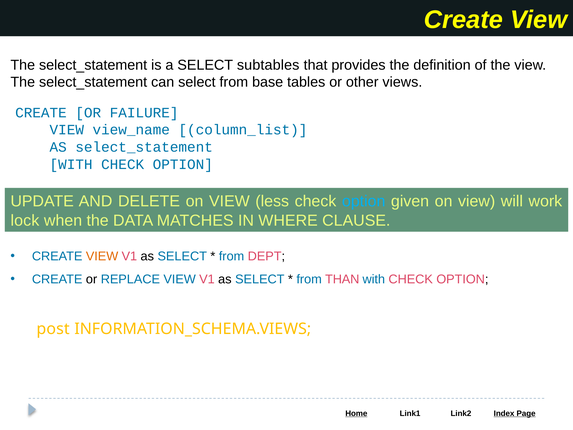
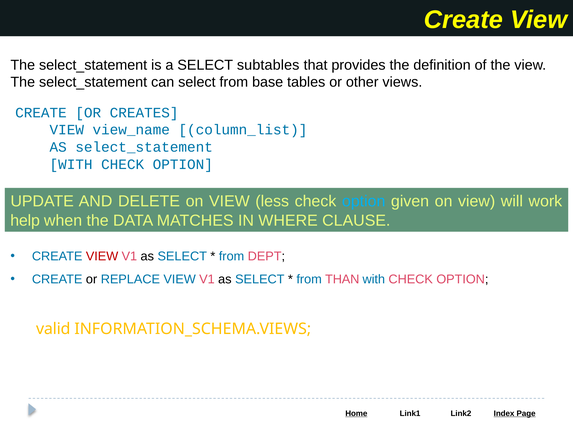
FAILURE: FAILURE -> CREATES
lock: lock -> help
VIEW at (102, 256) colour: orange -> red
post: post -> valid
